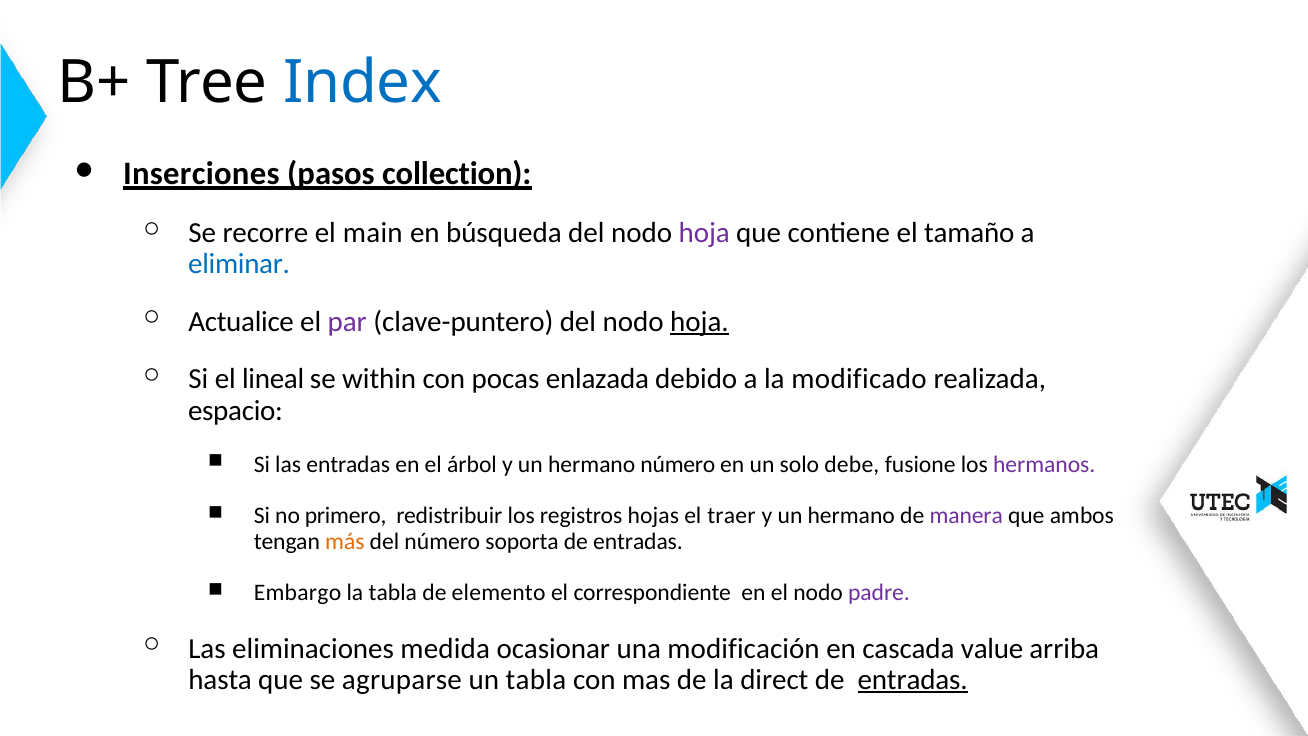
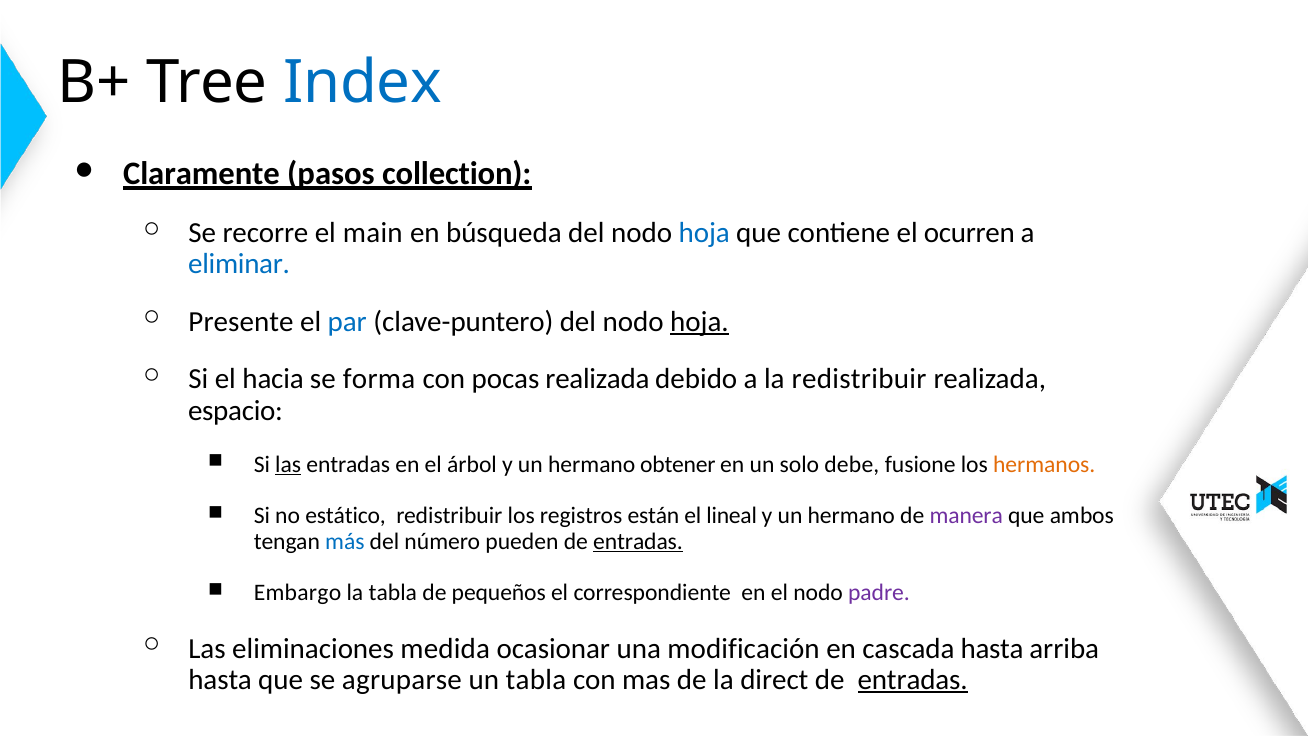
Inserciones: Inserciones -> Claramente
hoja at (704, 233) colour: purple -> blue
tamaño: tamaño -> ocurren
Actualice: Actualice -> Presente
par colour: purple -> blue
lineal: lineal -> hacia
within: within -> forma
pocas enlazada: enlazada -> realizada
la modificado: modificado -> redistribuir
las at (288, 464) underline: none -> present
hermano número: número -> obtener
hermanos colour: purple -> orange
primero: primero -> estático
hojas: hojas -> están
traer: traer -> lineal
más colour: orange -> blue
soporta: soporta -> pueden
entradas at (638, 541) underline: none -> present
elemento: elemento -> pequeños
cascada value: value -> hasta
